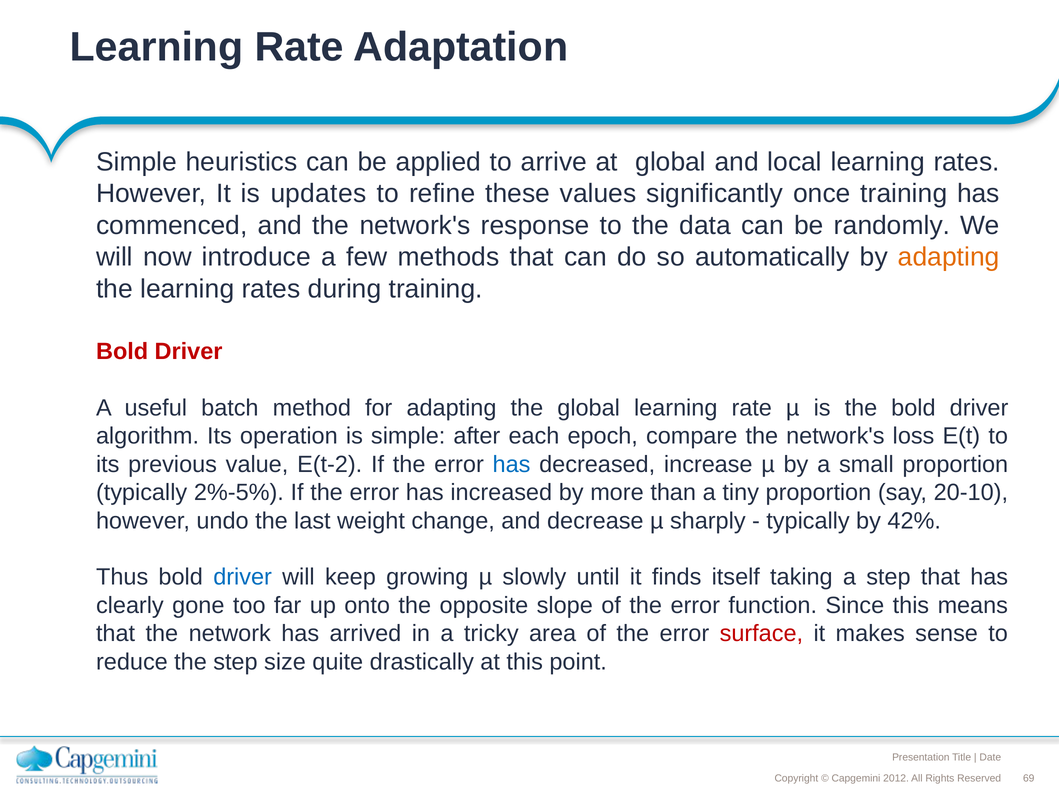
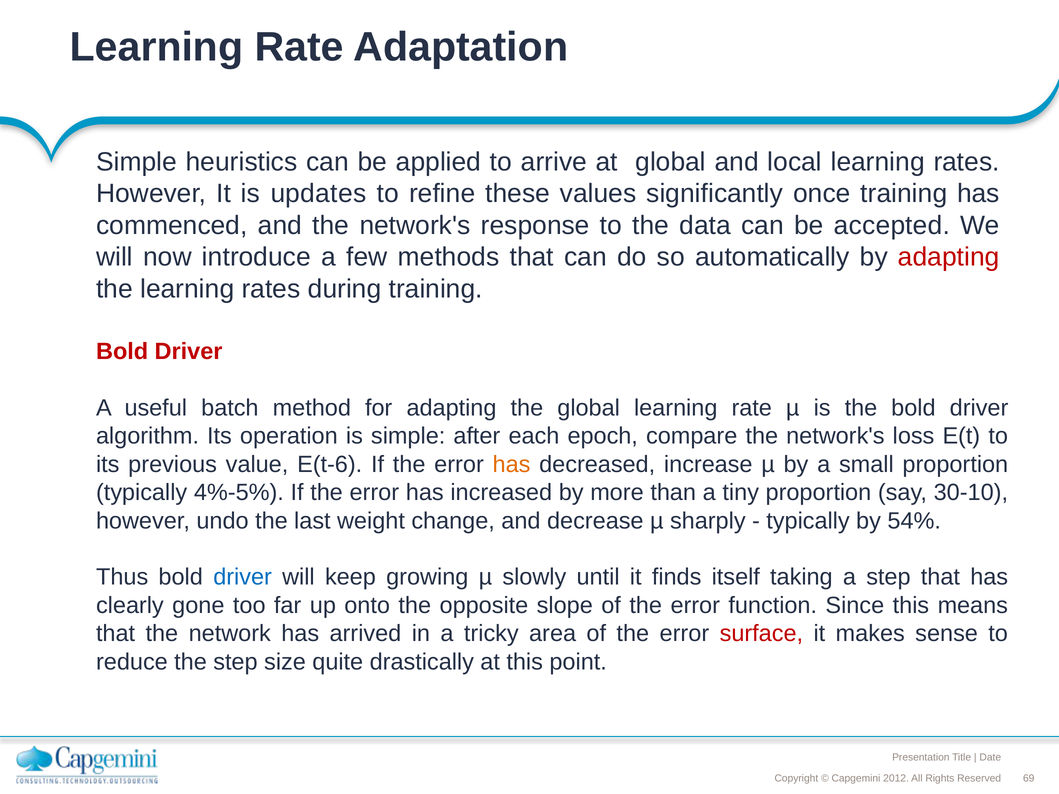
randomly: randomly -> accepted
adapting at (949, 257) colour: orange -> red
E(t-2: E(t-2 -> E(t-6
has at (512, 464) colour: blue -> orange
2%-5%: 2%-5% -> 4%-5%
20-10: 20-10 -> 30-10
42%: 42% -> 54%
